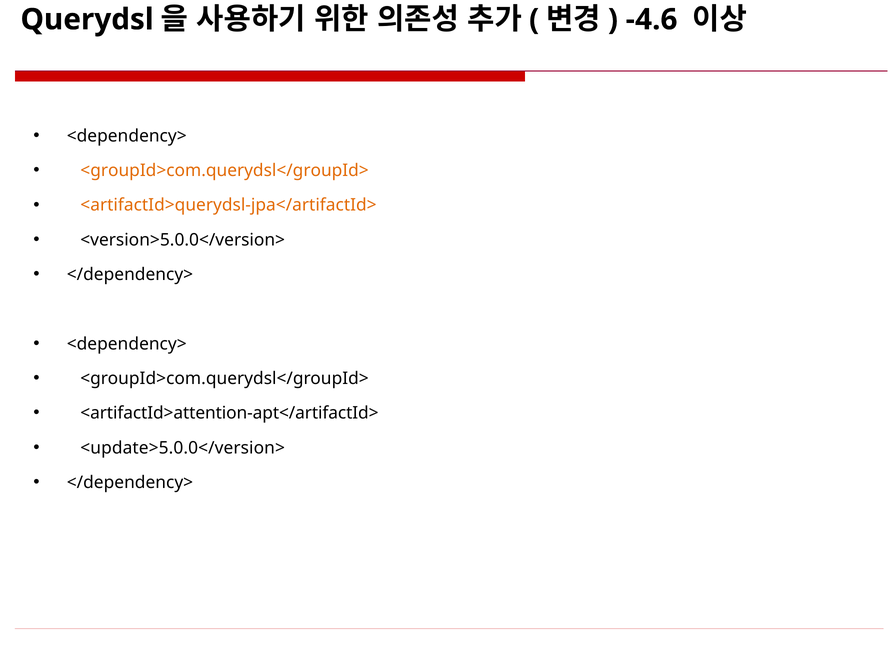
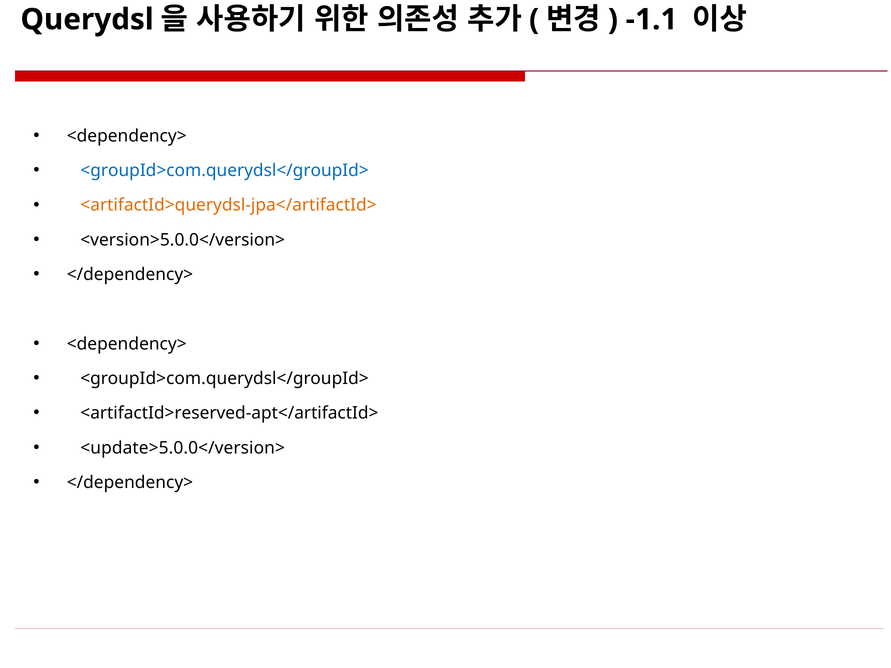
-4.6: -4.6 -> -1.1
<groupId>com.querydsl</groupId> at (225, 171) colour: orange -> blue
<artifactId>attention-apt</artifactId>: <artifactId>attention-apt</artifactId> -> <artifactId>reserved-apt</artifactId>
